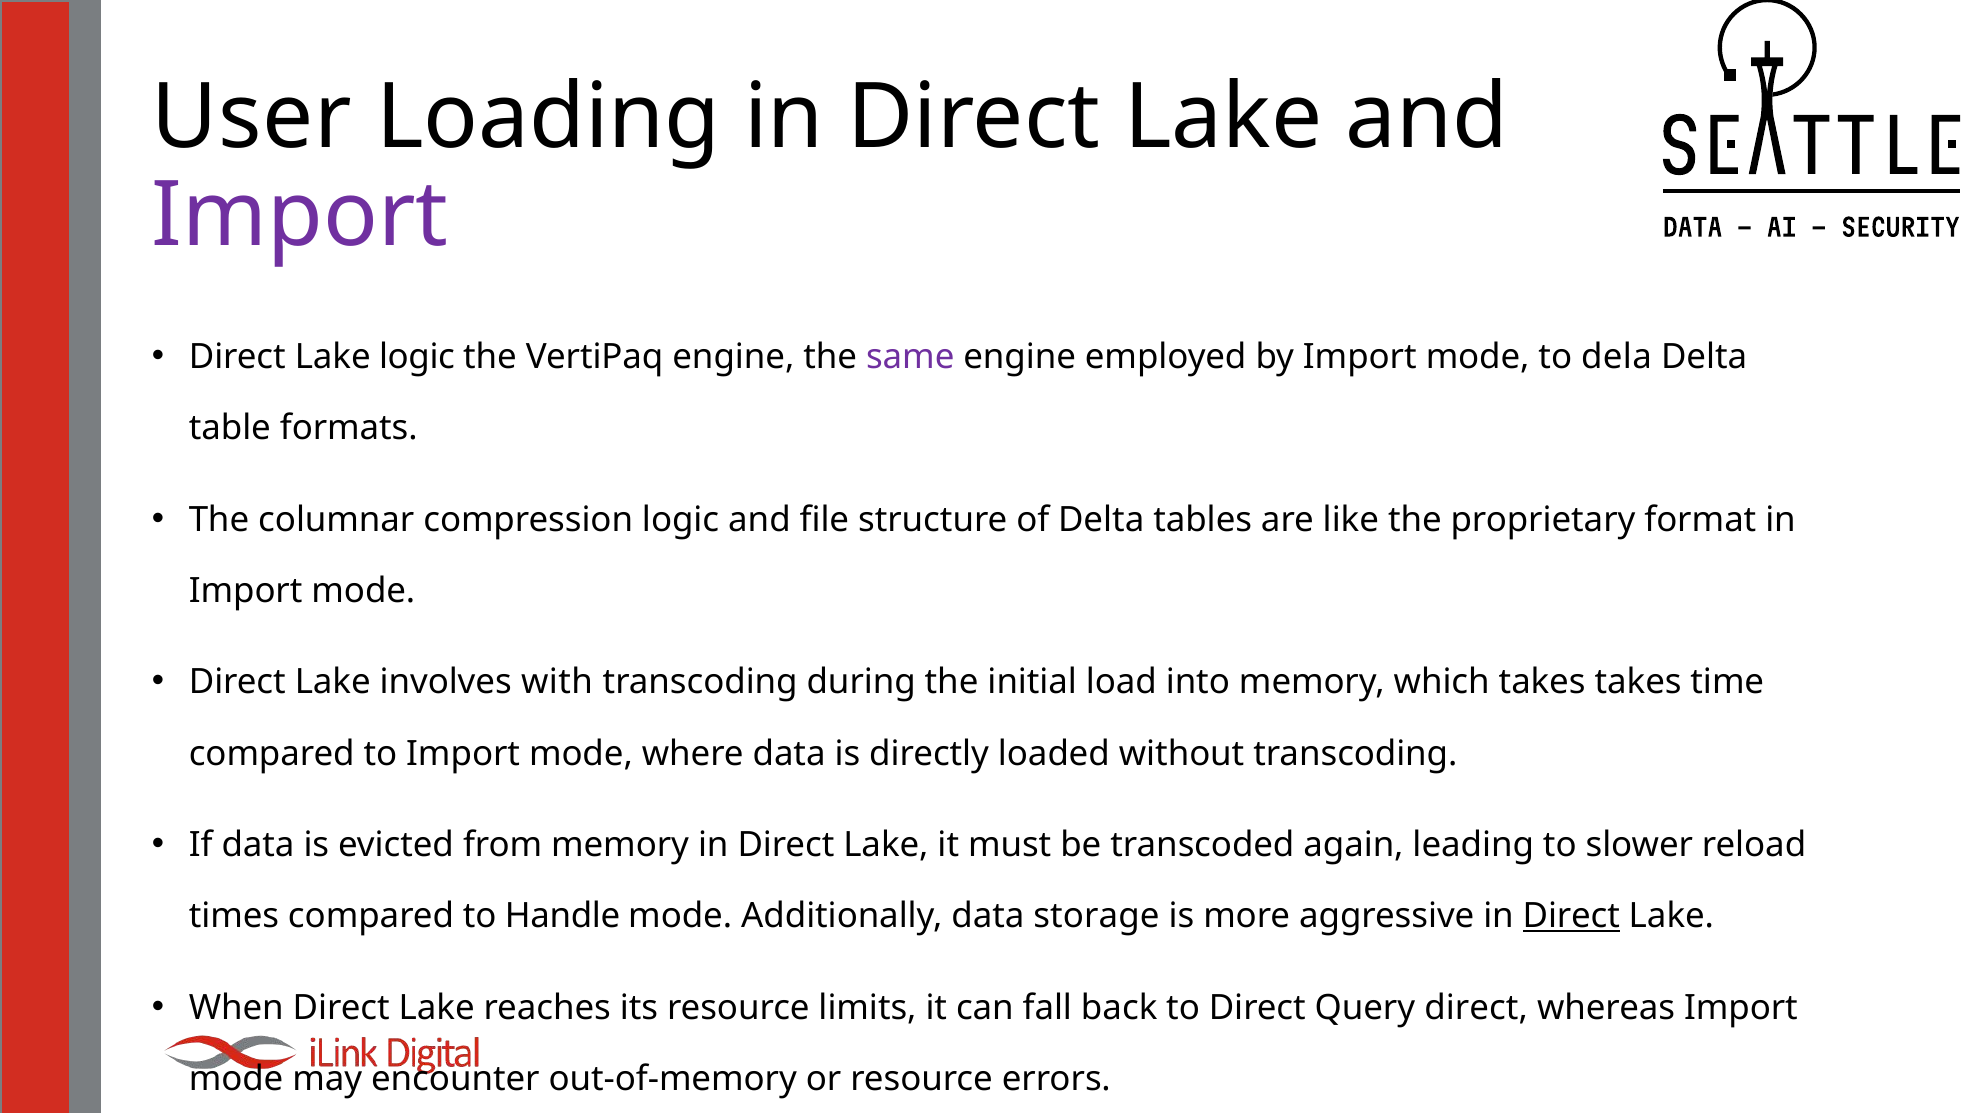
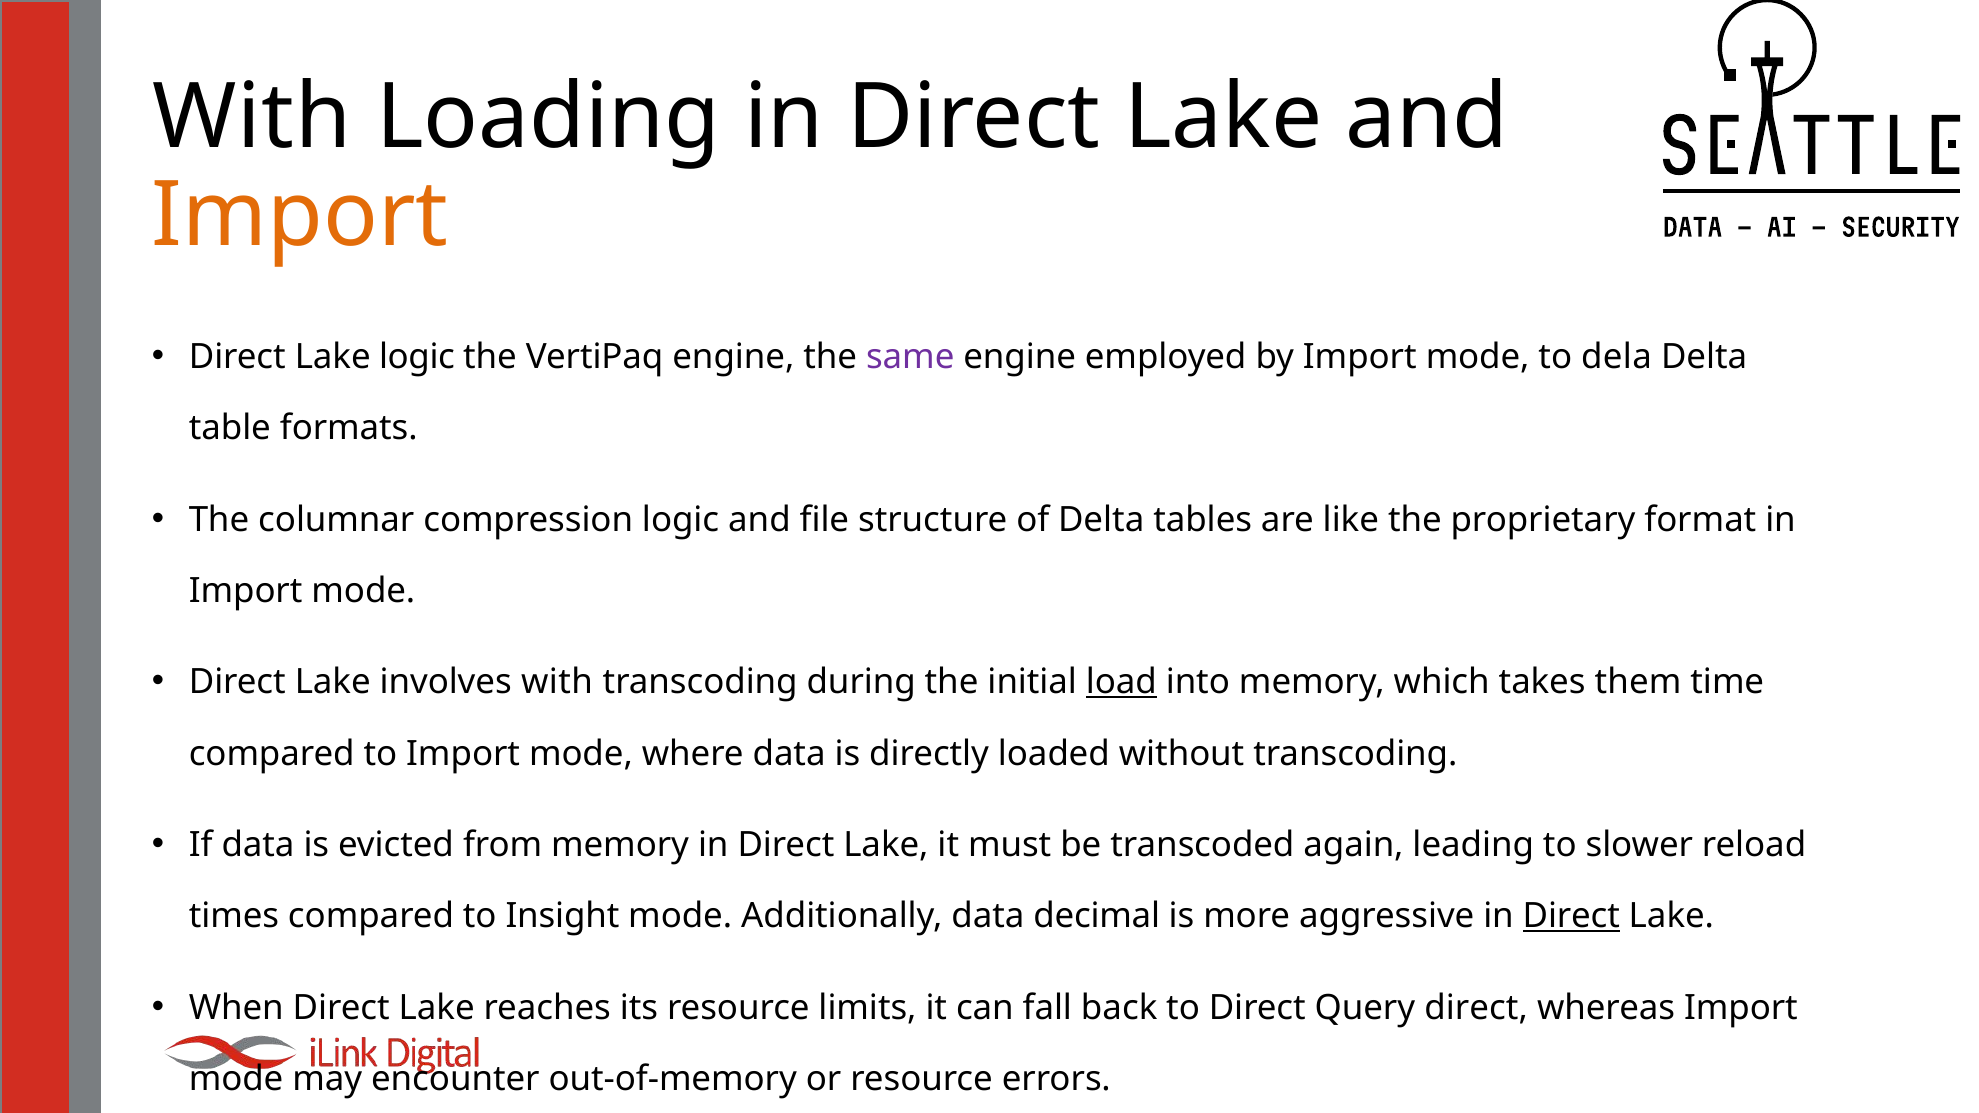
User at (252, 117): User -> With
Import at (300, 215) colour: purple -> orange
load underline: none -> present
takes takes: takes -> them
Handle: Handle -> Insight
storage: storage -> decimal
